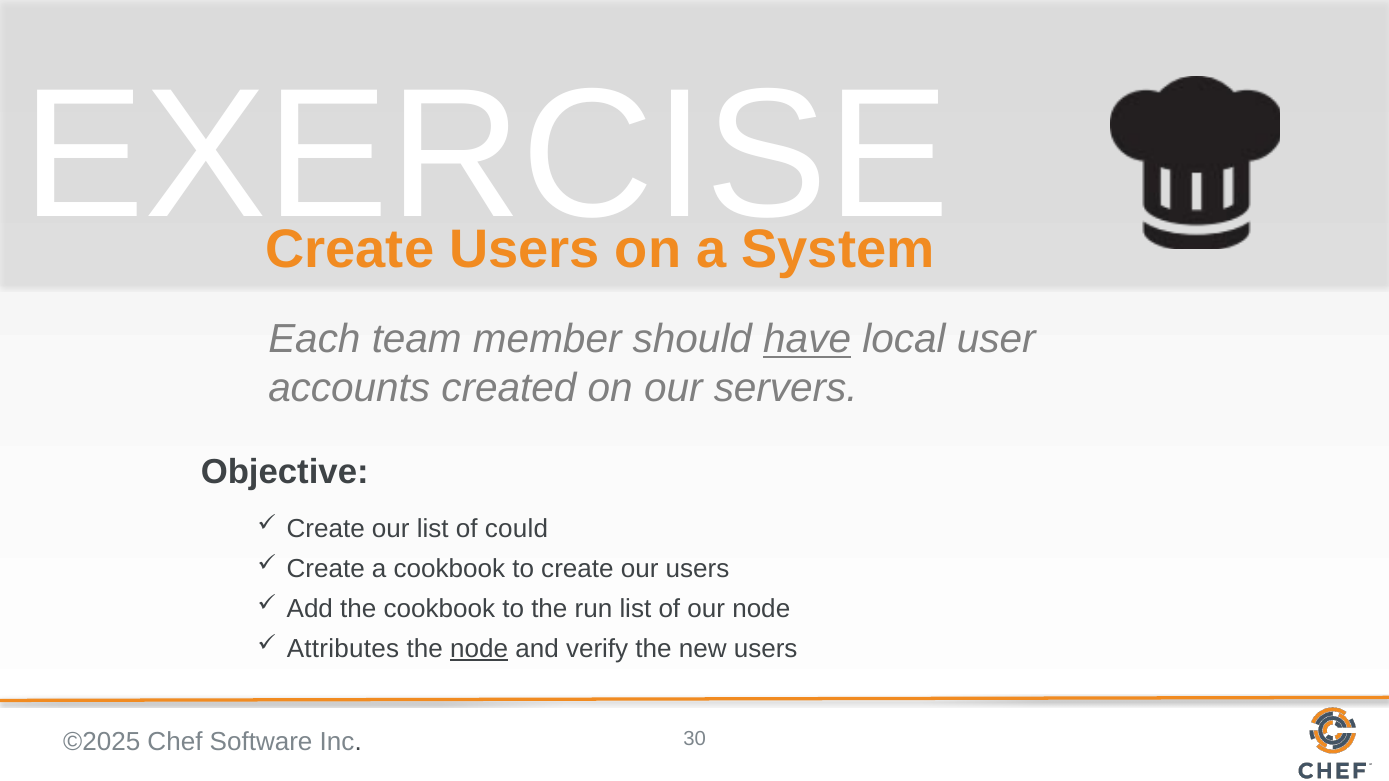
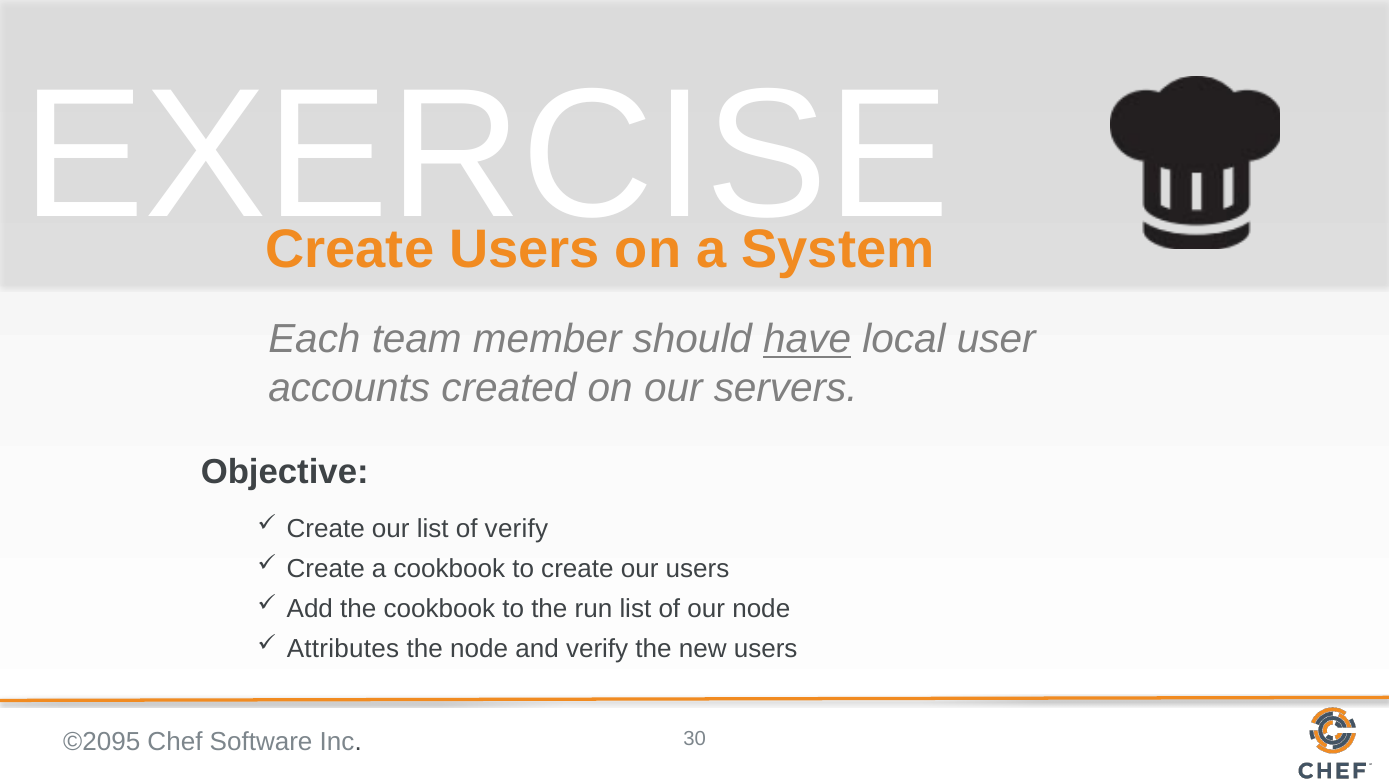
of could: could -> verify
node at (479, 649) underline: present -> none
©2025: ©2025 -> ©2095
